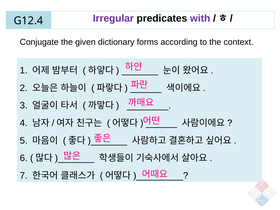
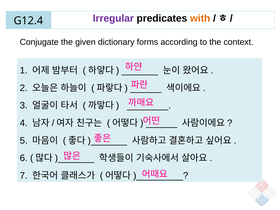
with colour: purple -> orange
